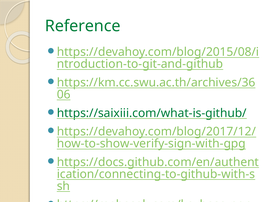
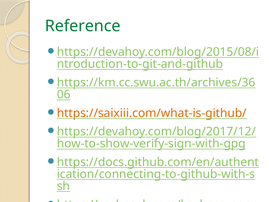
https://saixiii.com/what-is-github/ colour: green -> orange
